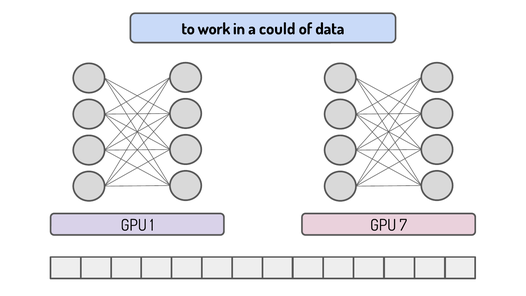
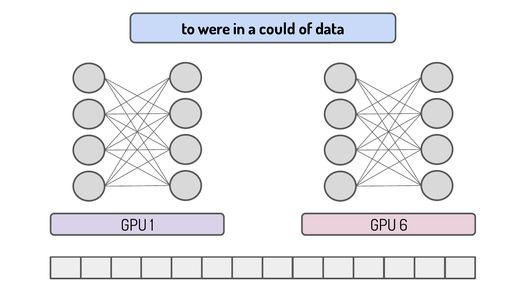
work: work -> were
7: 7 -> 6
